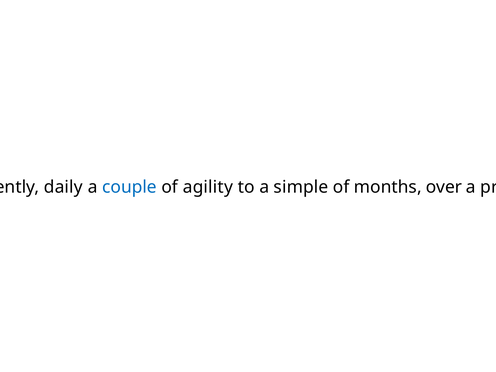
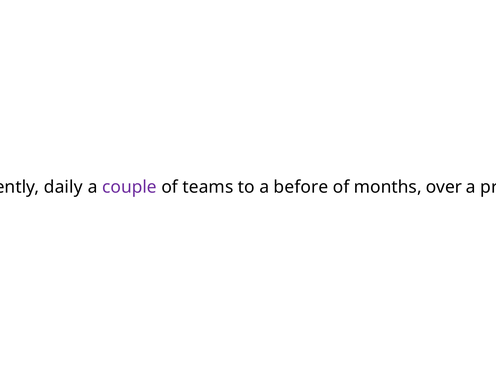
couple colour: blue -> purple
agility: agility -> teams
simple: simple -> before
